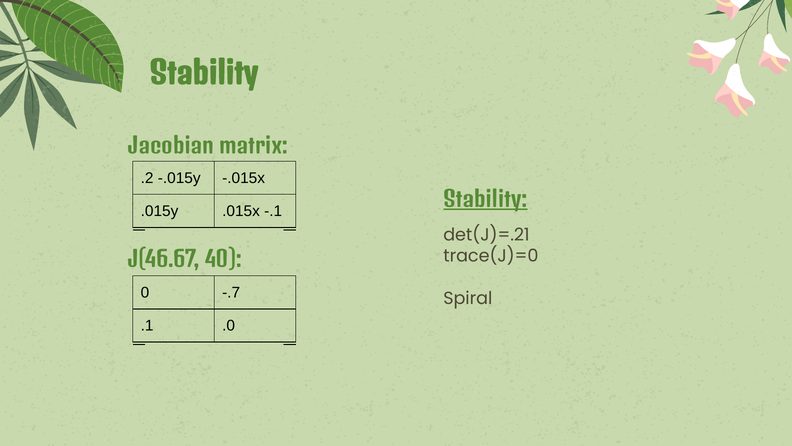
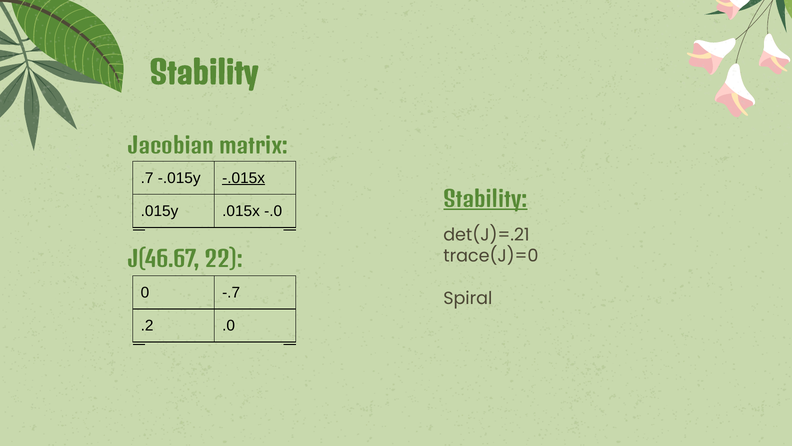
.2: .2 -> .7
-.015x underline: none -> present
-.1: -.1 -> -.0
40: 40 -> 22
.1: .1 -> .2
